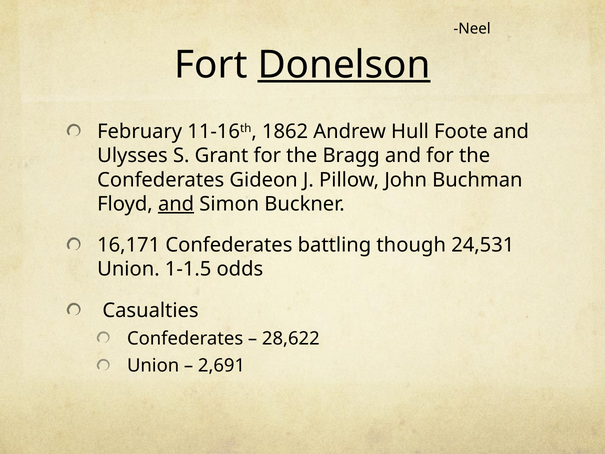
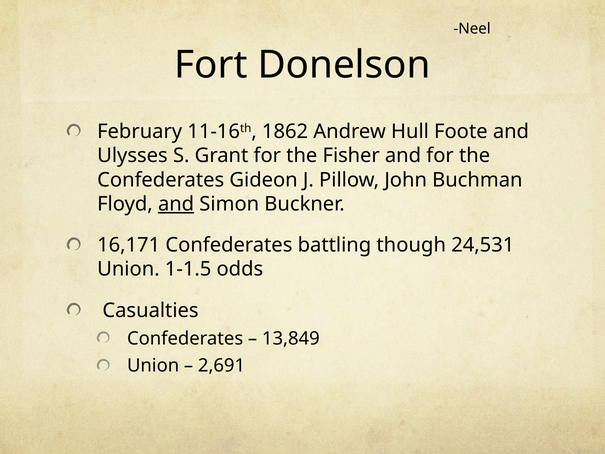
Donelson underline: present -> none
Bragg: Bragg -> Fisher
28,622: 28,622 -> 13,849
